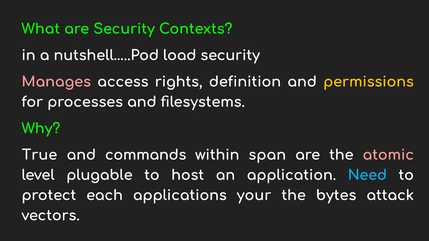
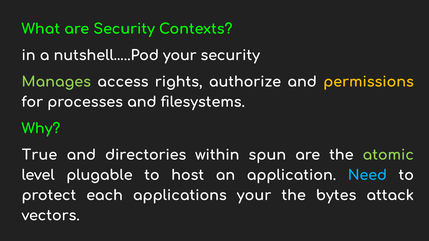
nutshell…..Pod load: load -> your
Manages colour: pink -> light green
definition: definition -> authorize
commands: commands -> directories
span: span -> spun
atomic colour: pink -> light green
